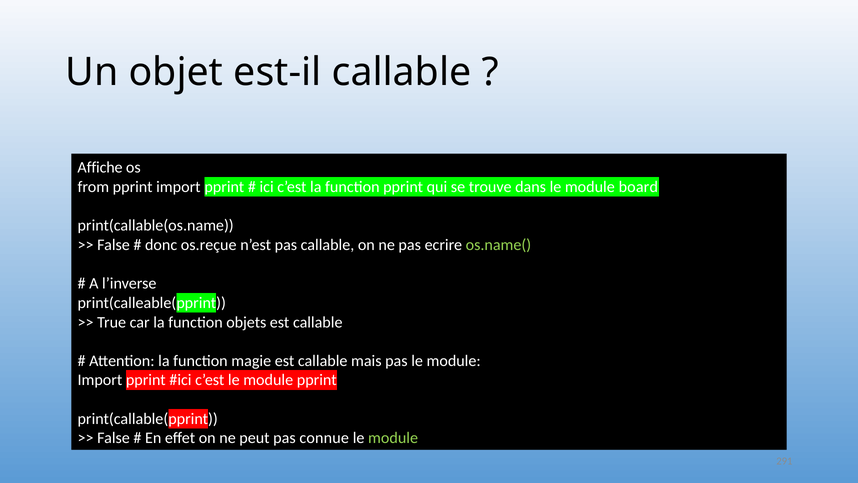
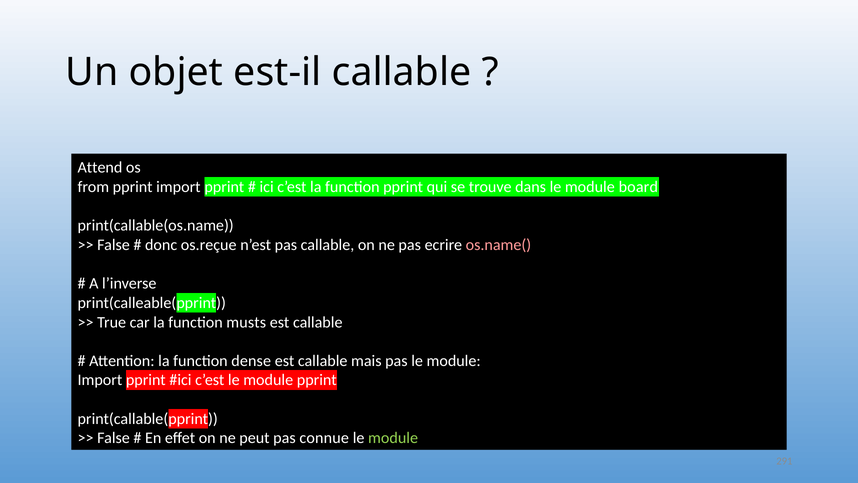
Affiche: Affiche -> Attend
os.name( colour: light green -> pink
objets: objets -> musts
magie: magie -> dense
